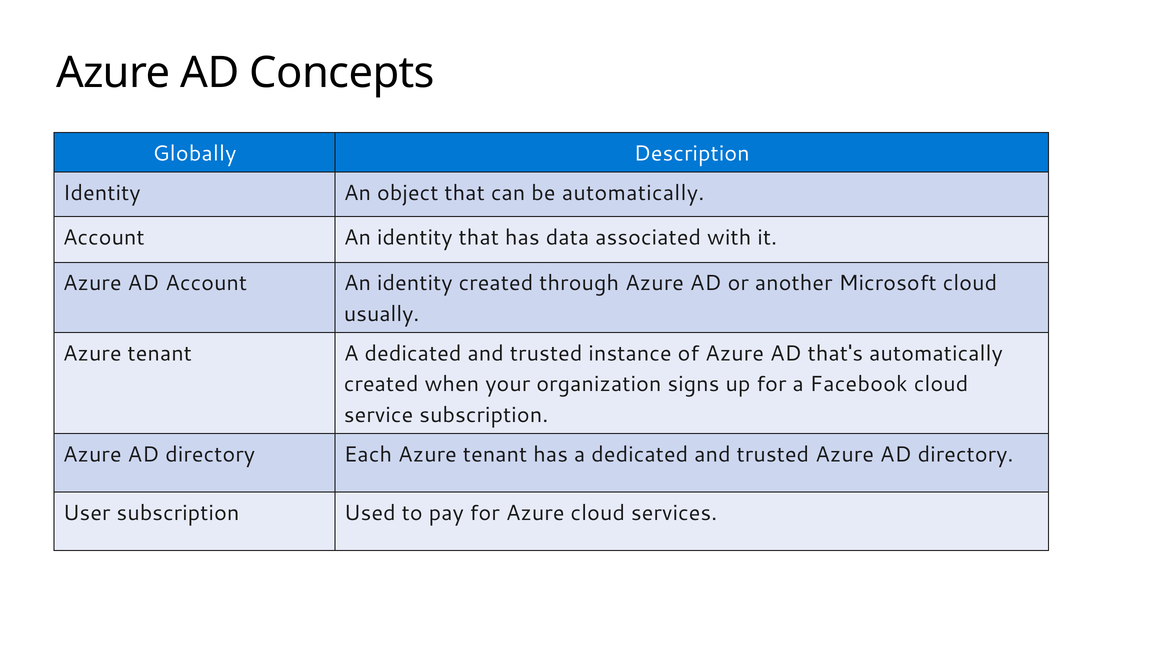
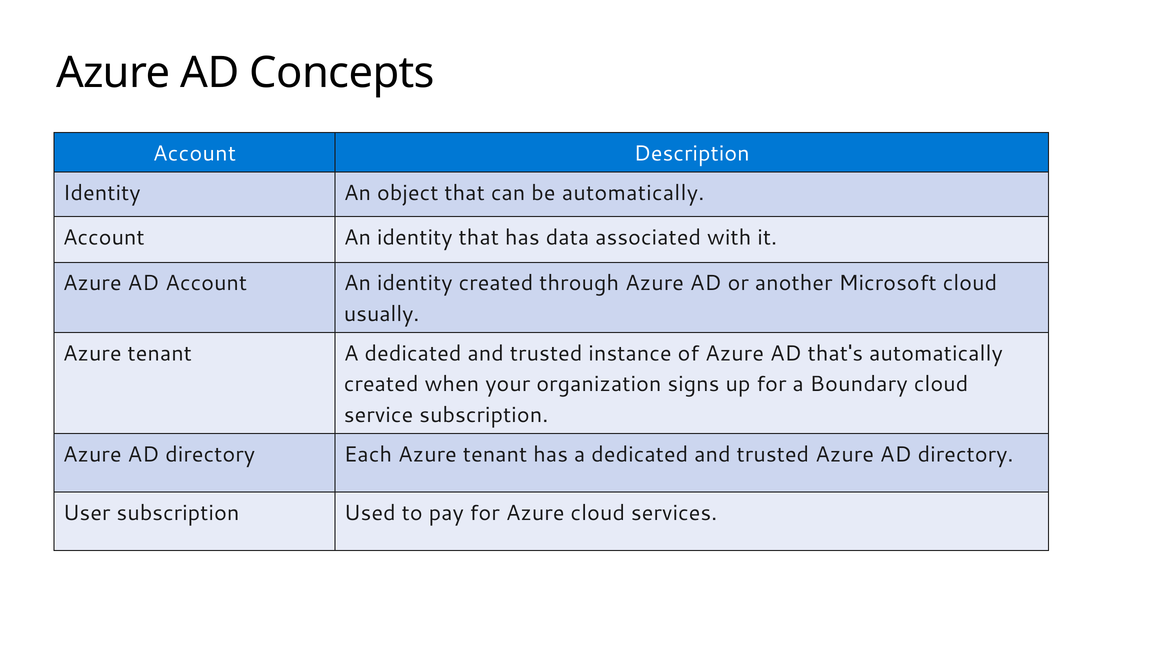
Globally at (195, 153): Globally -> Account
Facebook: Facebook -> Boundary
